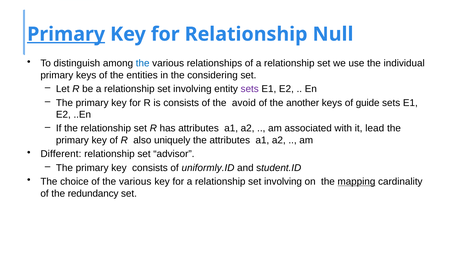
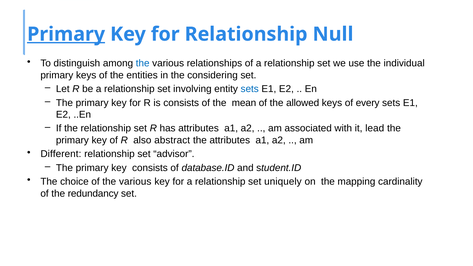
sets at (250, 89) colour: purple -> blue
avoid: avoid -> mean
another: another -> allowed
guide: guide -> every
uniquely: uniquely -> abstract
uniformly.ID: uniformly.ID -> database.ID
involving at (283, 182): involving -> uniquely
mapping underline: present -> none
